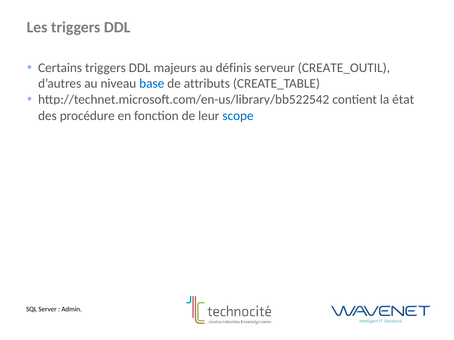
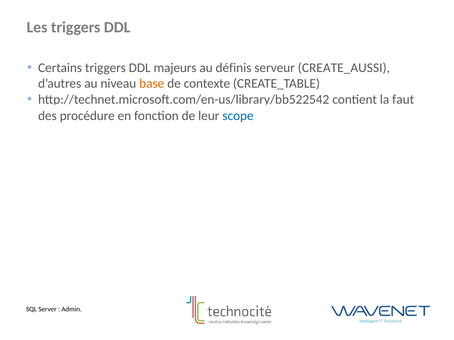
CREATE_OUTIL: CREATE_OUTIL -> CREATE_AUSSI
base colour: blue -> orange
attributs: attributs -> contexte
état: état -> faut
